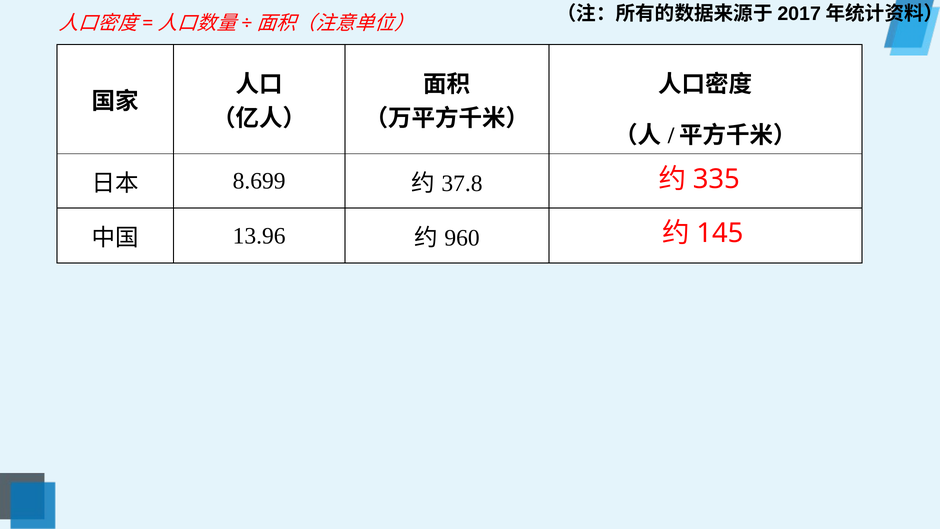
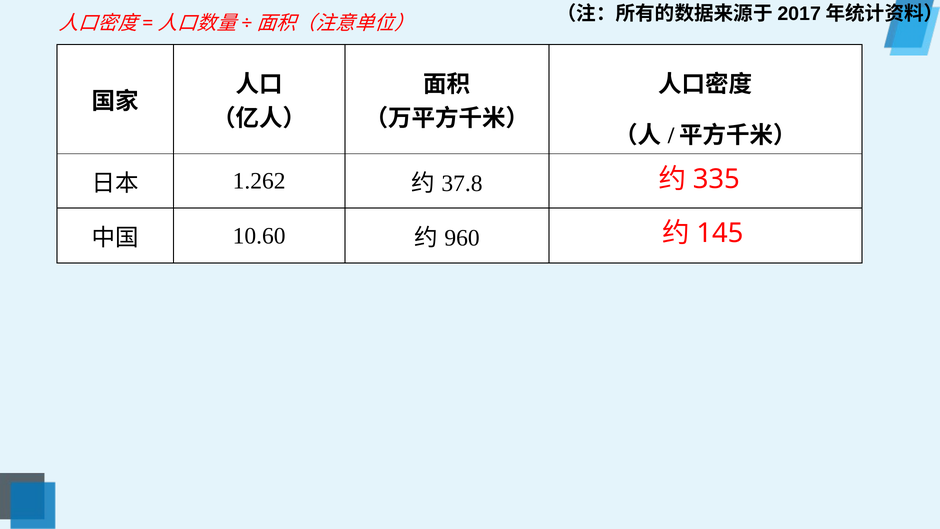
8.699: 8.699 -> 1.262
13.96: 13.96 -> 10.60
